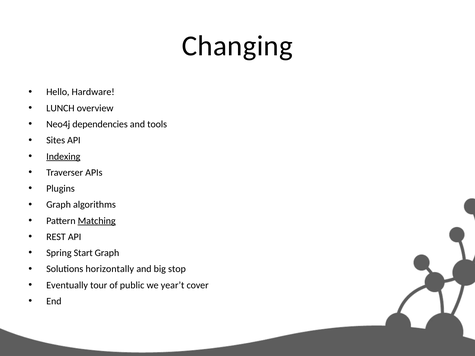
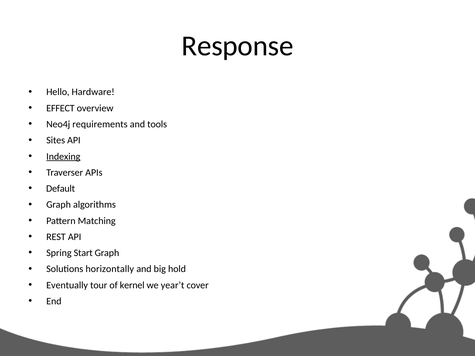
Changing: Changing -> Response
LUNCH: LUNCH -> EFFECT
dependencies: dependencies -> requirements
Plugins: Plugins -> Default
Matching underline: present -> none
stop: stop -> hold
public: public -> kernel
